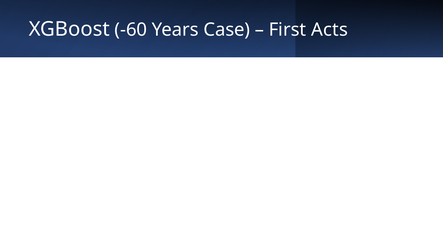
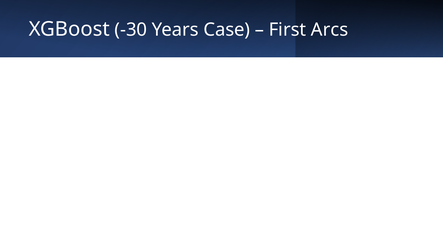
-60: -60 -> -30
Acts: Acts -> Arcs
